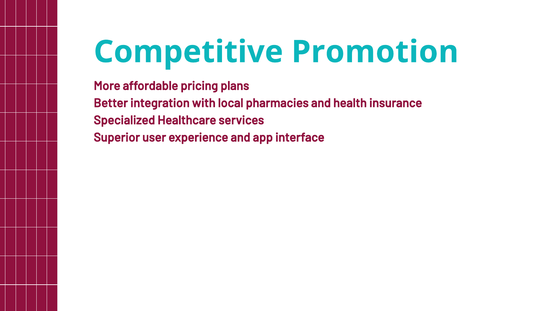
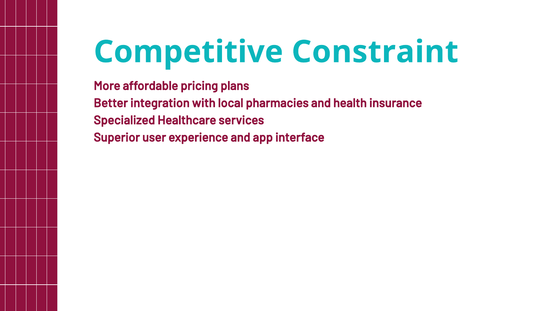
Promotion: Promotion -> Constraint
